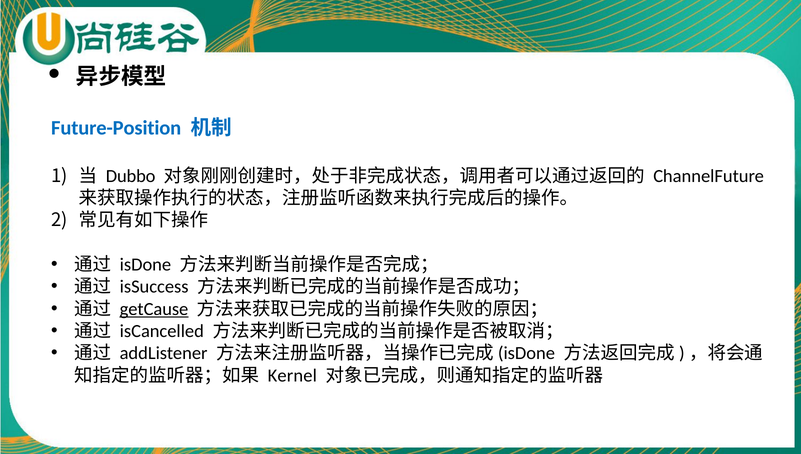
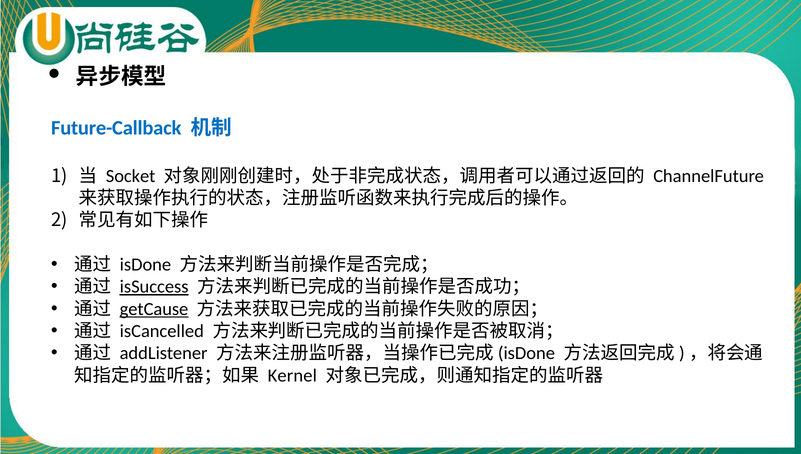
Future-Position: Future-Position -> Future-Callback
Dubbo: Dubbo -> Socket
isSuccess underline: none -> present
